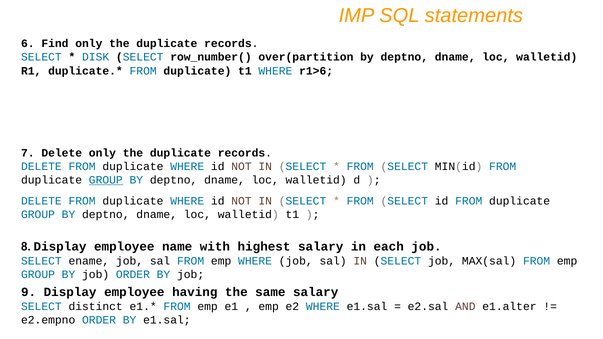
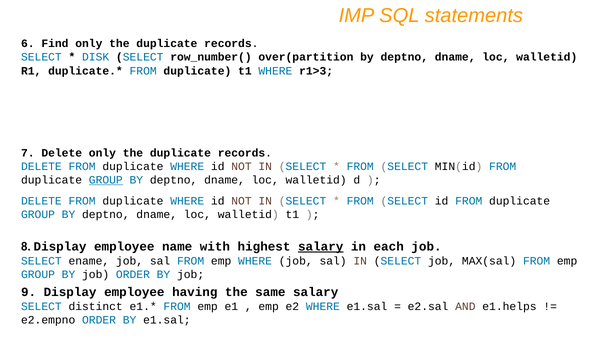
r1>6: r1>6 -> r1>3
salary at (321, 247) underline: none -> present
e1.alter: e1.alter -> e1.helps
